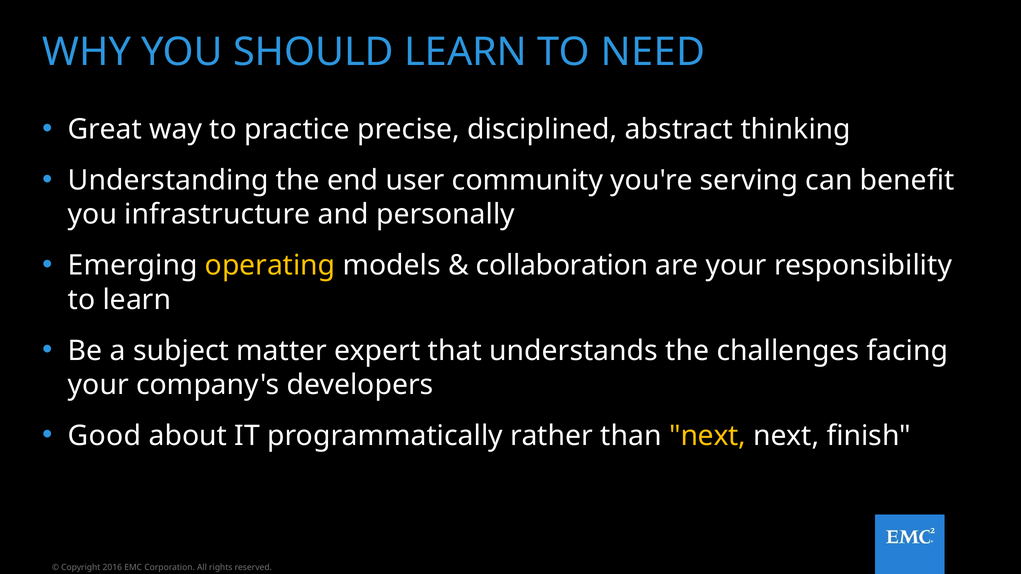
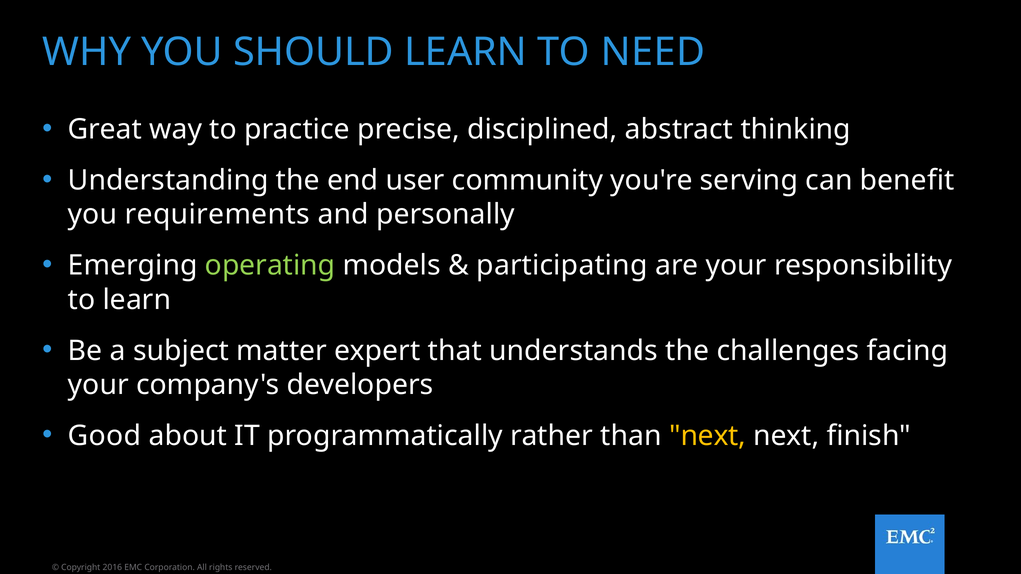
infrastructure: infrastructure -> requirements
operating colour: yellow -> light green
collaboration: collaboration -> participating
